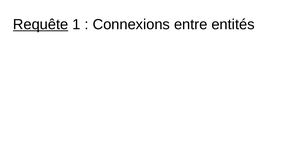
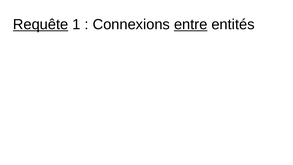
entre underline: none -> present
